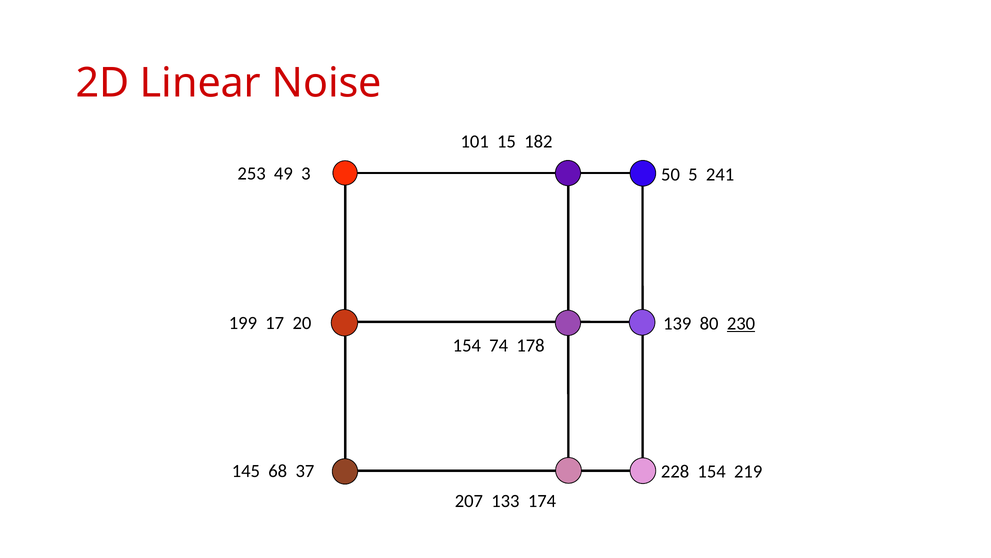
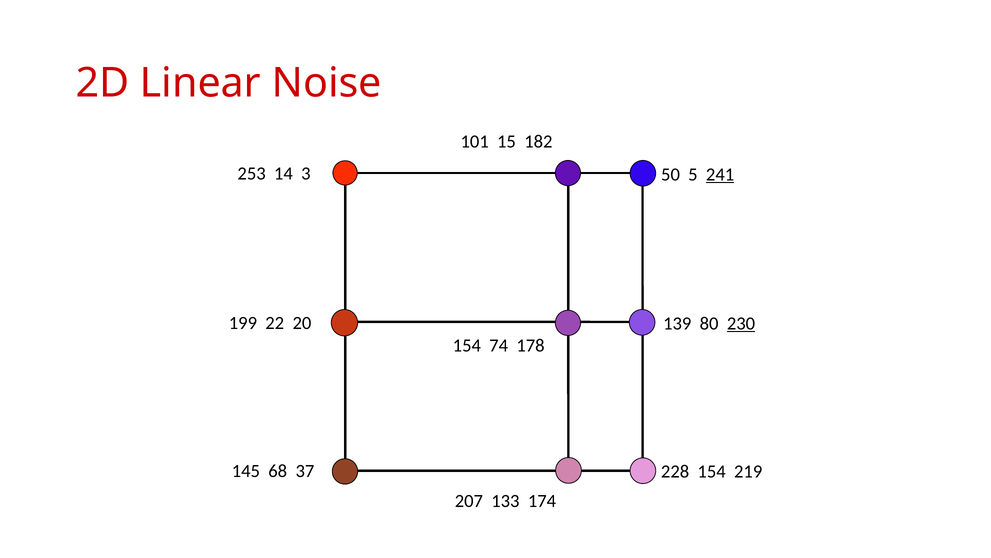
49: 49 -> 14
241 underline: none -> present
17: 17 -> 22
